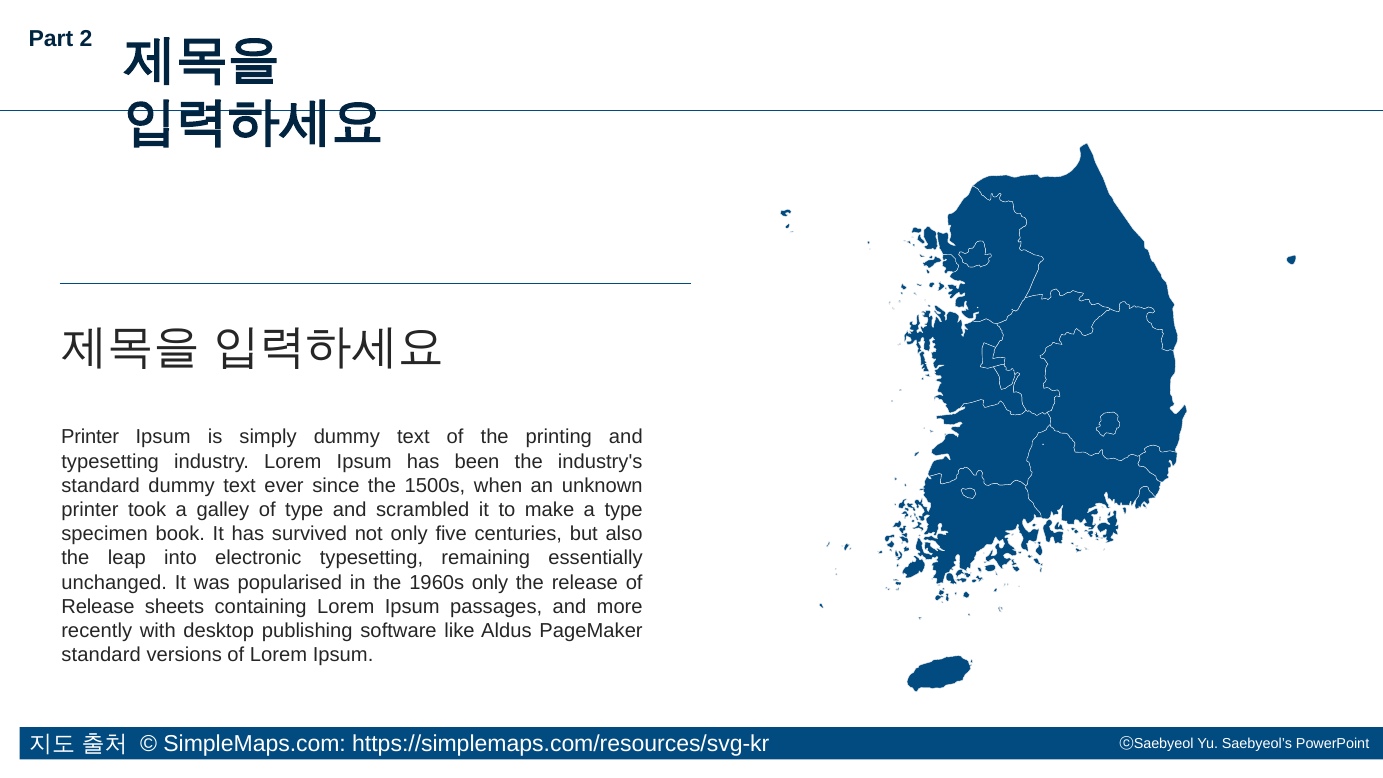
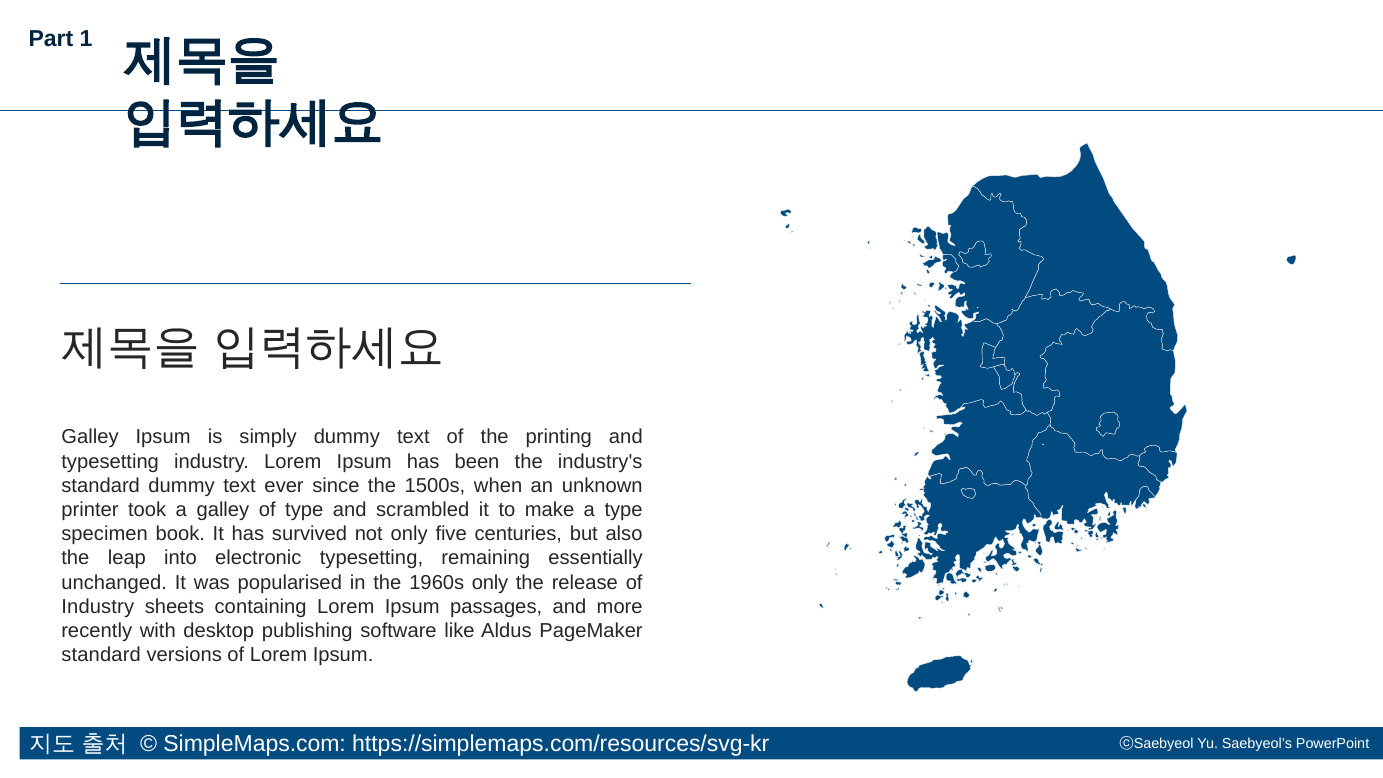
2: 2 -> 1
Printer at (90, 437): Printer -> Galley
Release at (98, 607): Release -> Industry
